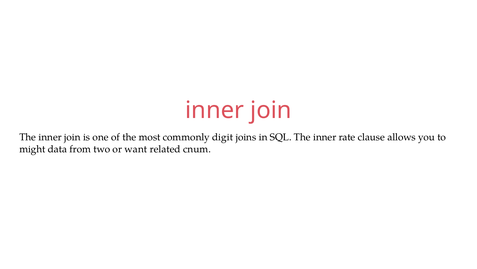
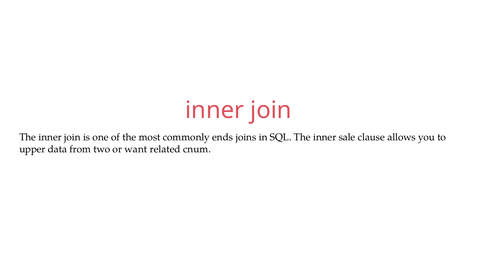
digit: digit -> ends
rate: rate -> sale
might: might -> upper
